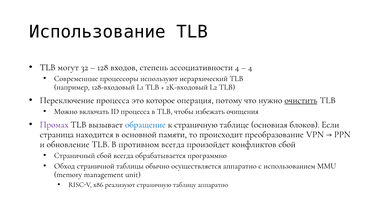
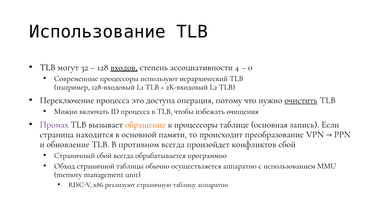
входов underline: none -> present
4 at (250, 67): 4 -> 0
которое: которое -> доступа
обращение colour: blue -> orange
к страничную: страничную -> процессоры
блоков: блоков -> запись
